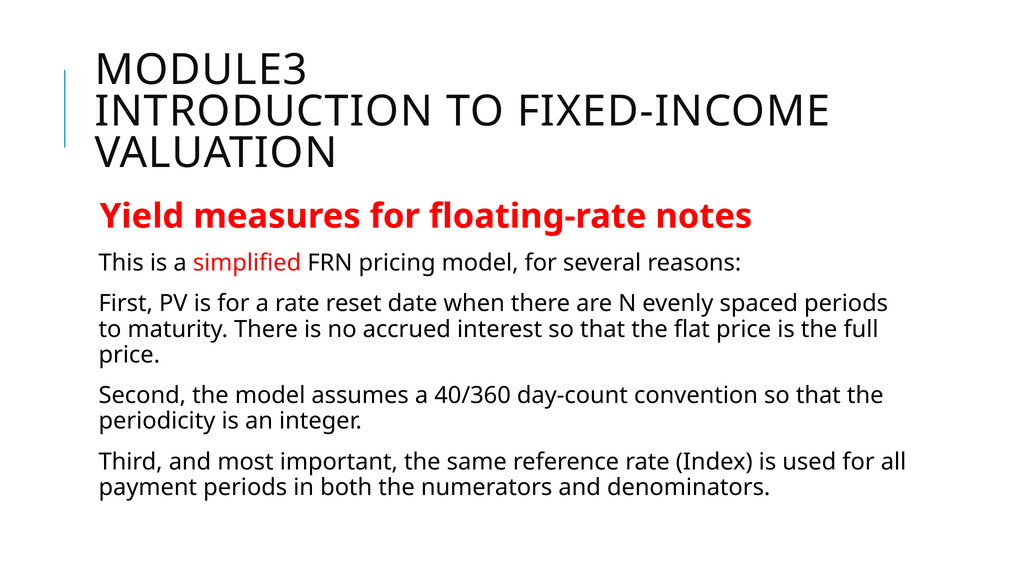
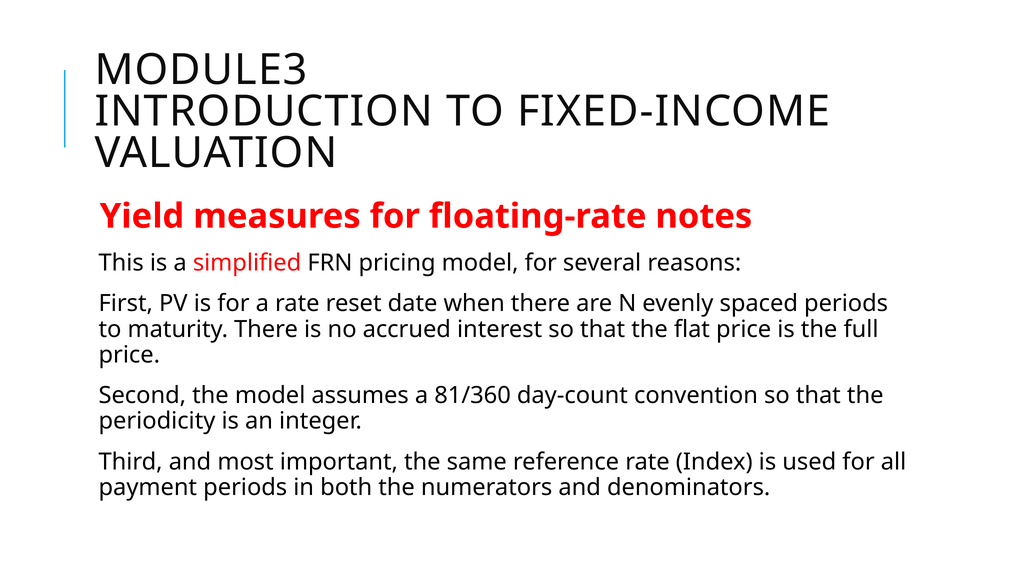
40/360: 40/360 -> 81/360
